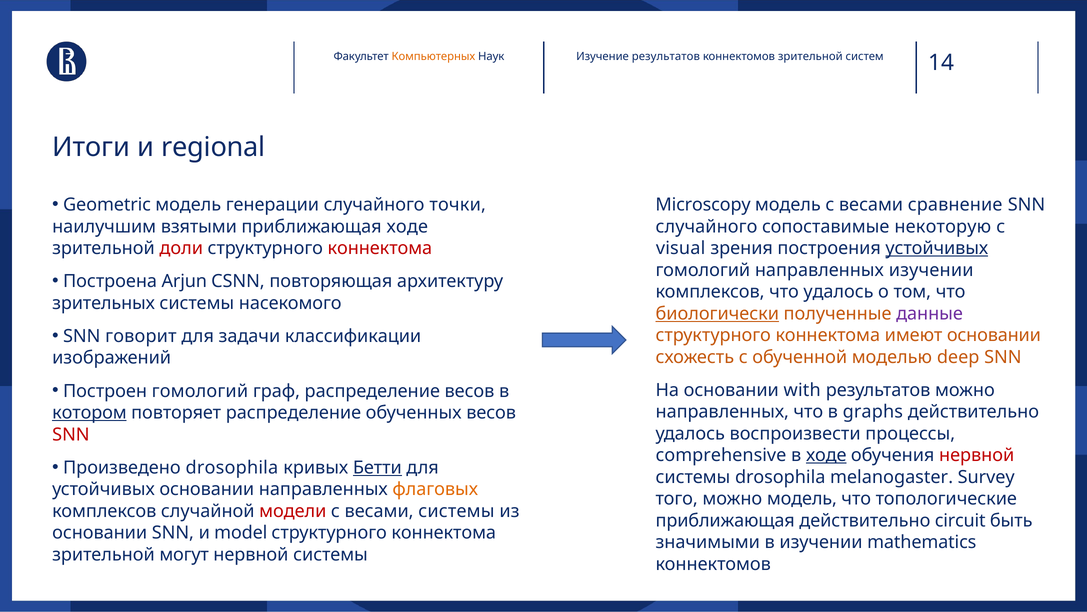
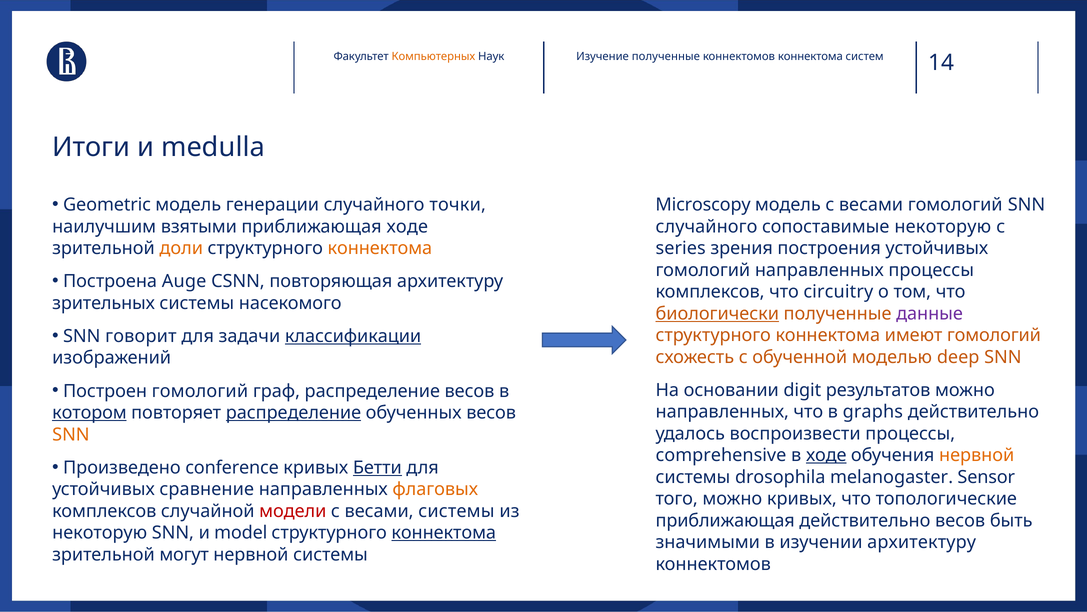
Изучение результатов: результатов -> полученные
коннектомов зрительной: зрительной -> коннектома
regional: regional -> medulla
весами сравнение: сравнение -> гомологий
доли colour: red -> orange
коннектома at (380, 248) colour: red -> orange
visual: visual -> series
устойчивых at (937, 248) underline: present -> none
направленных изучении: изучении -> процессы
Arjun: Arjun -> Auge
что удалось: удалось -> circuitry
классификации underline: none -> present
имеют основании: основании -> гомологий
with: with -> digit
распределение at (293, 412) underline: none -> present
SNN at (71, 434) colour: red -> orange
нервной at (977, 455) colour: red -> orange
Произведено drosophila: drosophila -> conference
Survey: Survey -> Sensor
устойчивых основании: основании -> сравнение
можно модель: модель -> кривых
действительно circuit: circuit -> весов
основании at (100, 532): основании -> некоторую
коннектома at (444, 532) underline: none -> present
изучении mathematics: mathematics -> архитектуру
